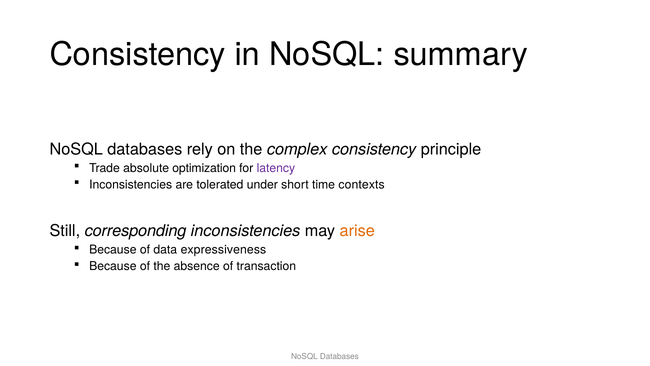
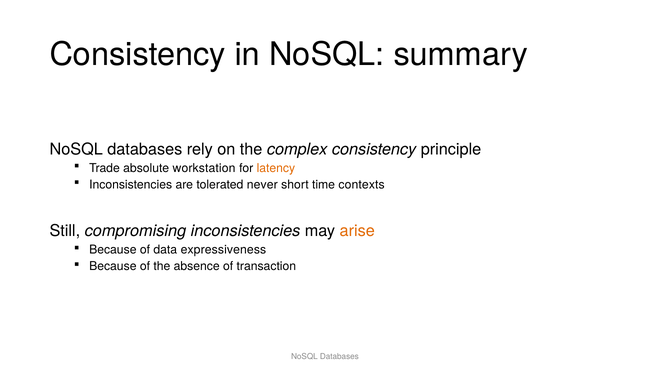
optimization: optimization -> workstation
latency colour: purple -> orange
under: under -> never
corresponding: corresponding -> compromising
